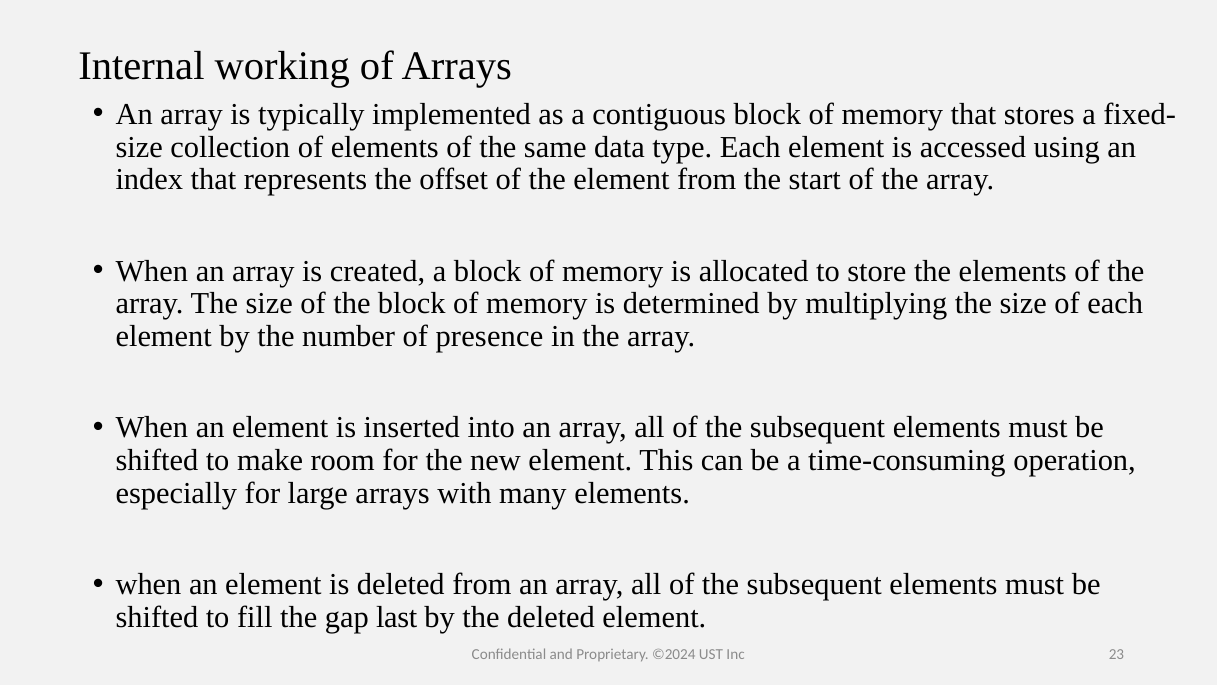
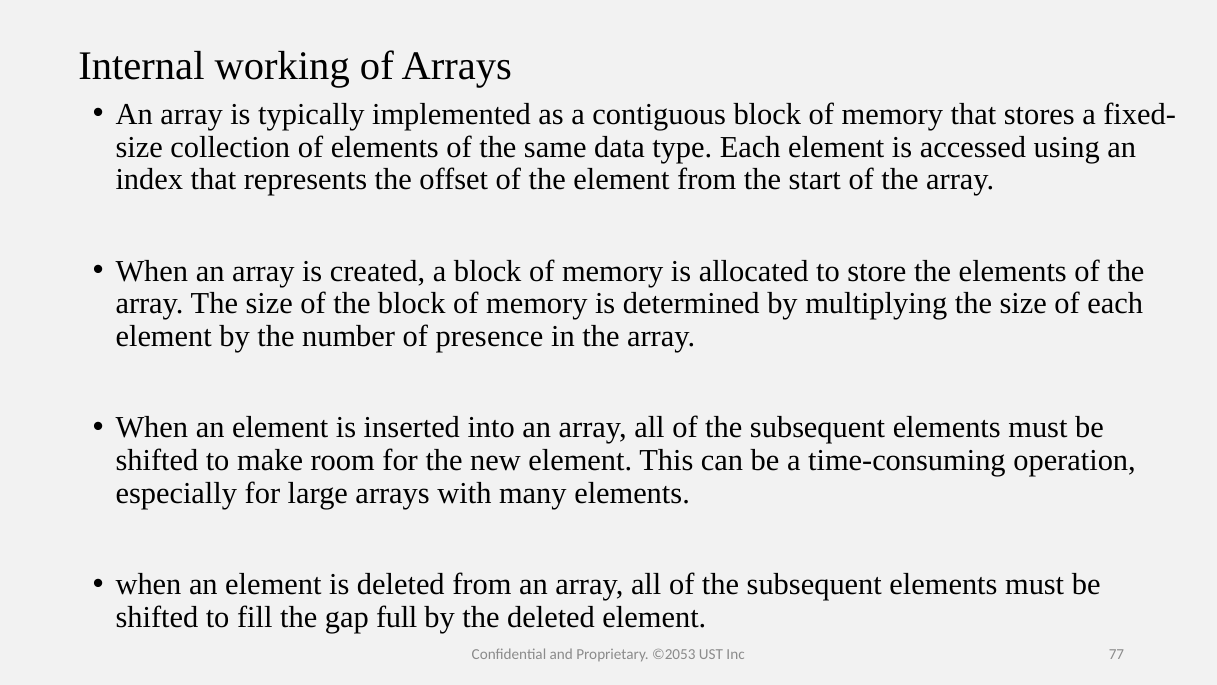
last: last -> full
©2024: ©2024 -> ©2053
23: 23 -> 77
